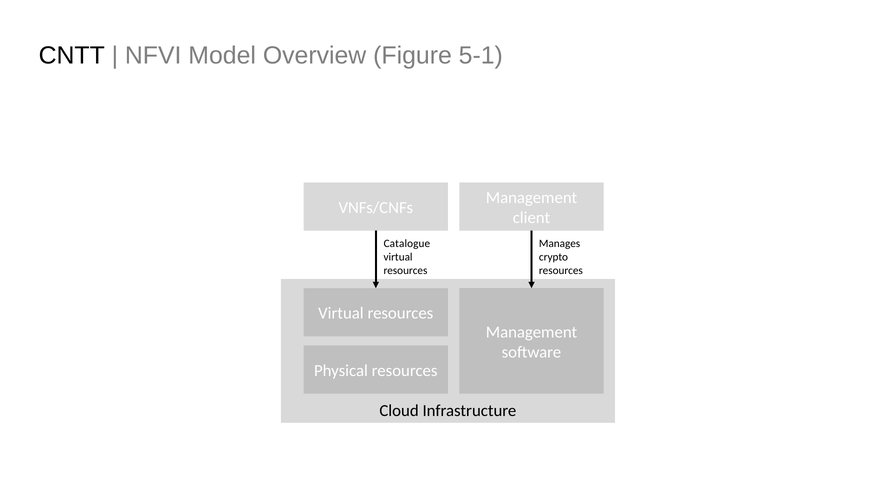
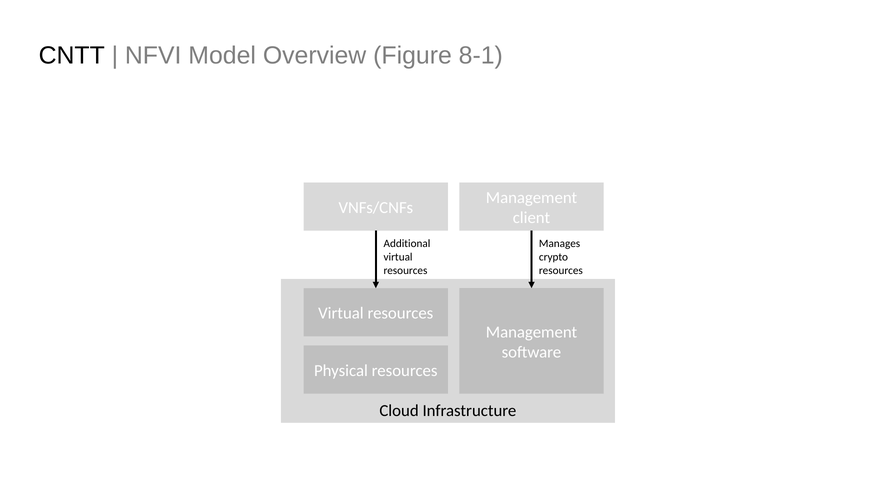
5-1: 5-1 -> 8-1
Catalogue: Catalogue -> Additional
